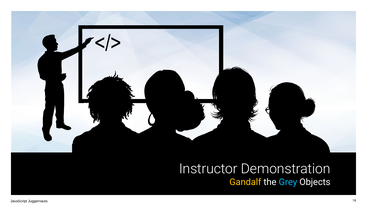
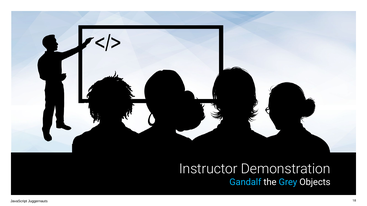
Gandalf colour: yellow -> light blue
